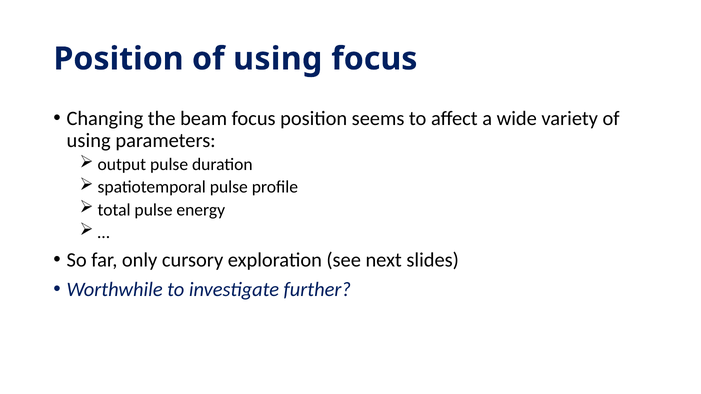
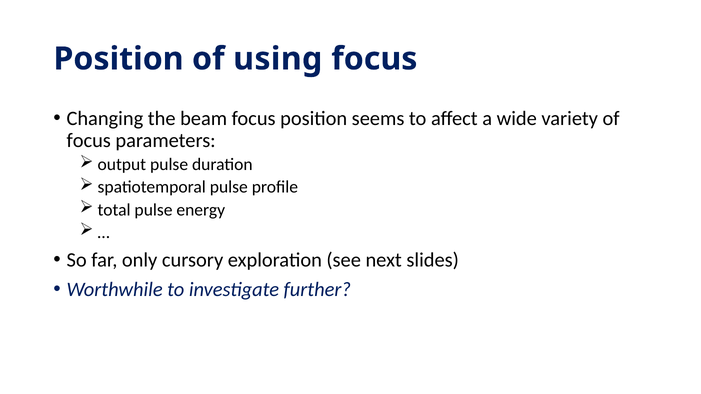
using at (89, 141): using -> focus
